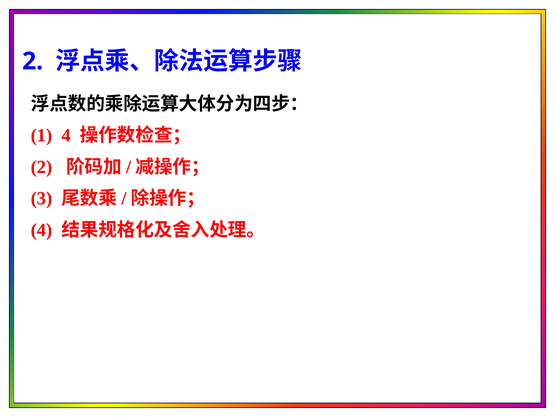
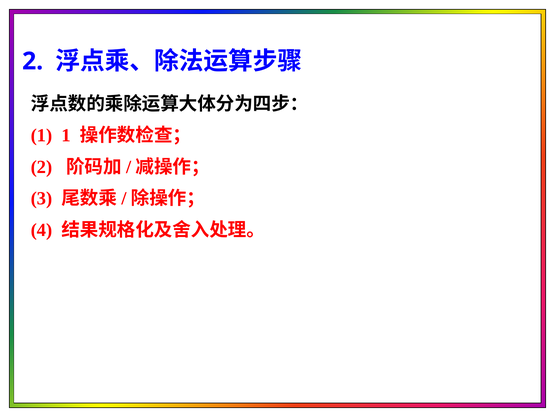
1 4: 4 -> 1
